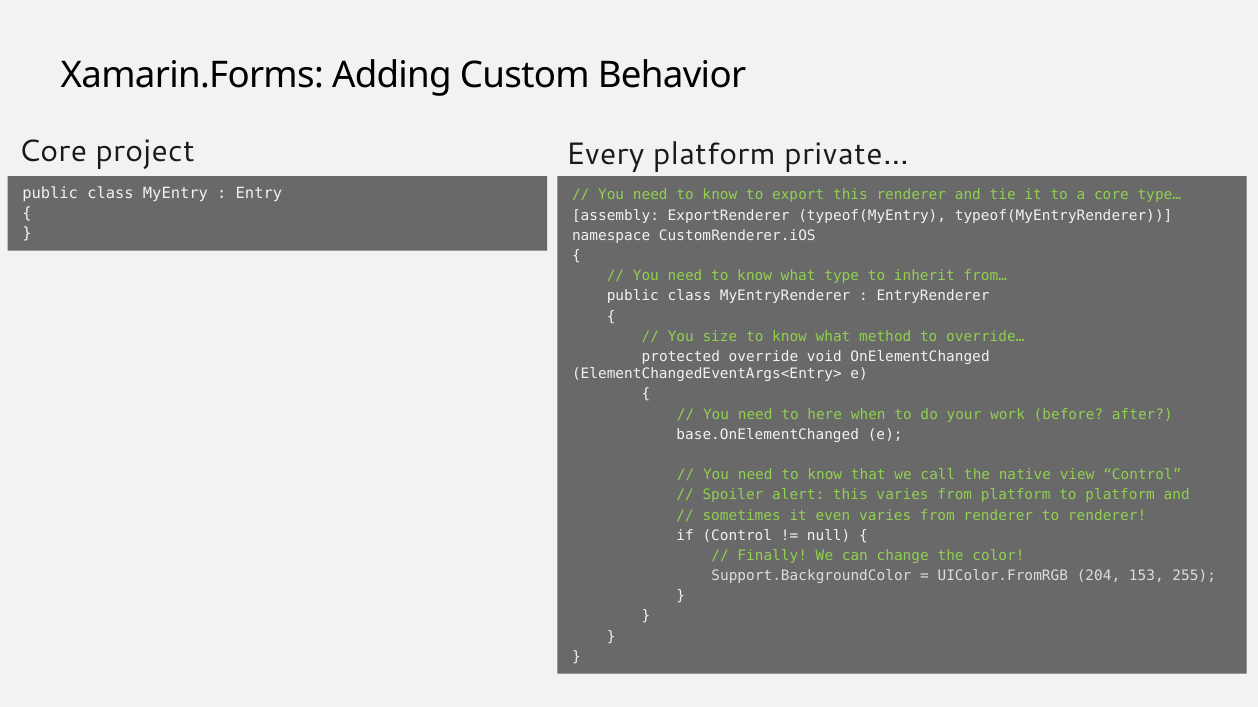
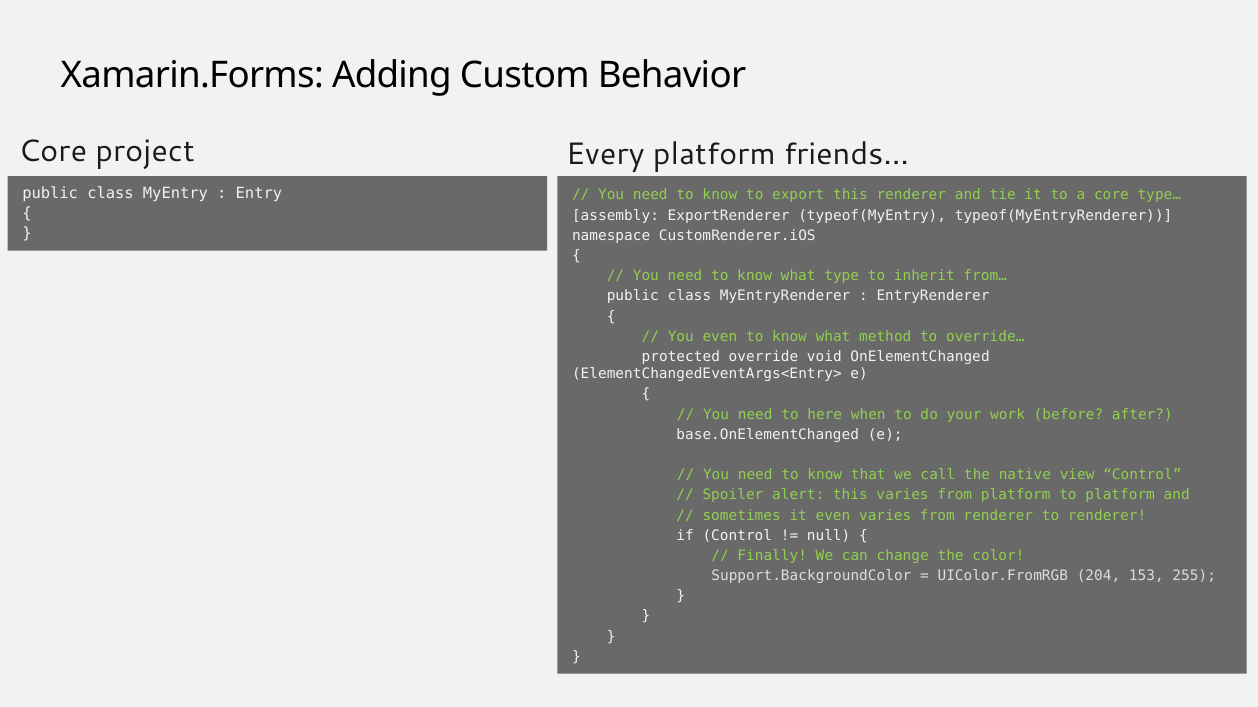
private…: private… -> friends…
You size: size -> even
